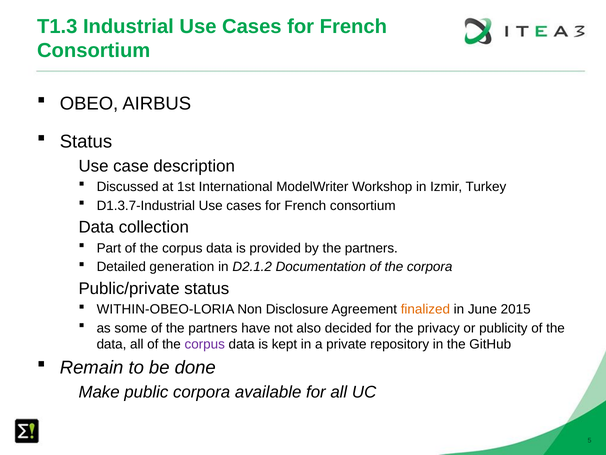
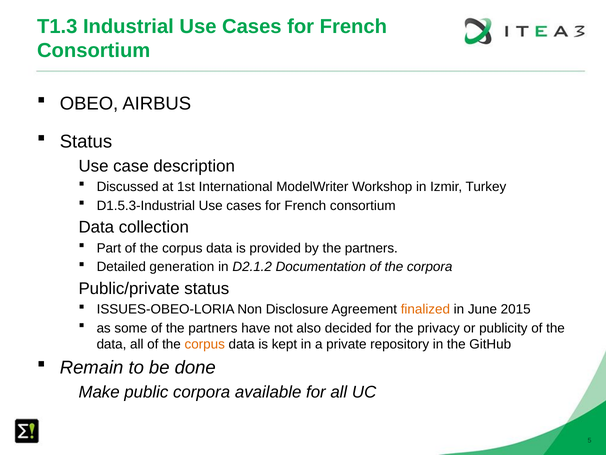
D1.3.7-Industrial: D1.3.7-Industrial -> D1.5.3-Industrial
WITHIN-OBEO-LORIA: WITHIN-OBEO-LORIA -> ISSUES-OBEO-LORIA
corpus at (205, 344) colour: purple -> orange
